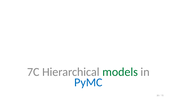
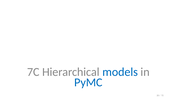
models colour: green -> blue
